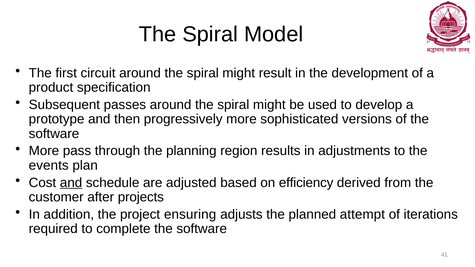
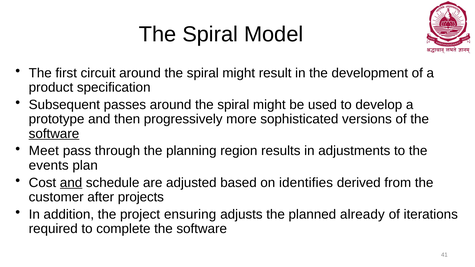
software at (54, 134) underline: none -> present
More at (44, 151): More -> Meet
efficiency: efficiency -> identifies
attempt: attempt -> already
